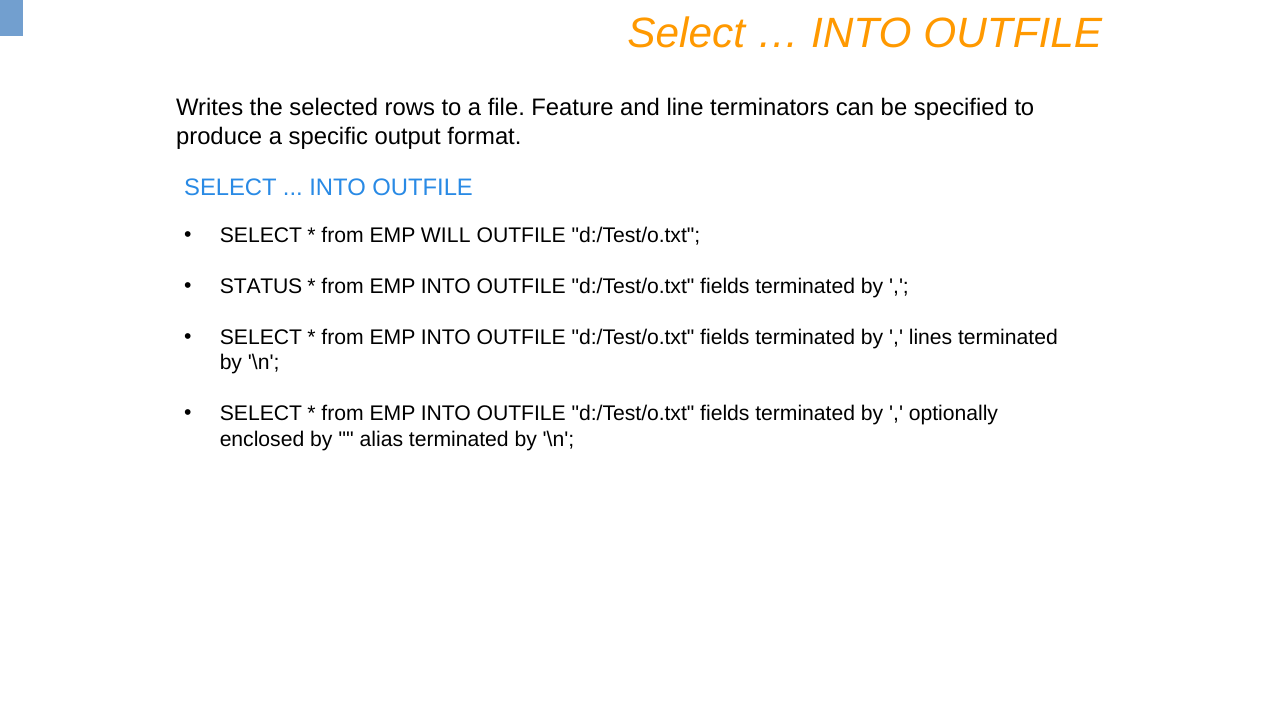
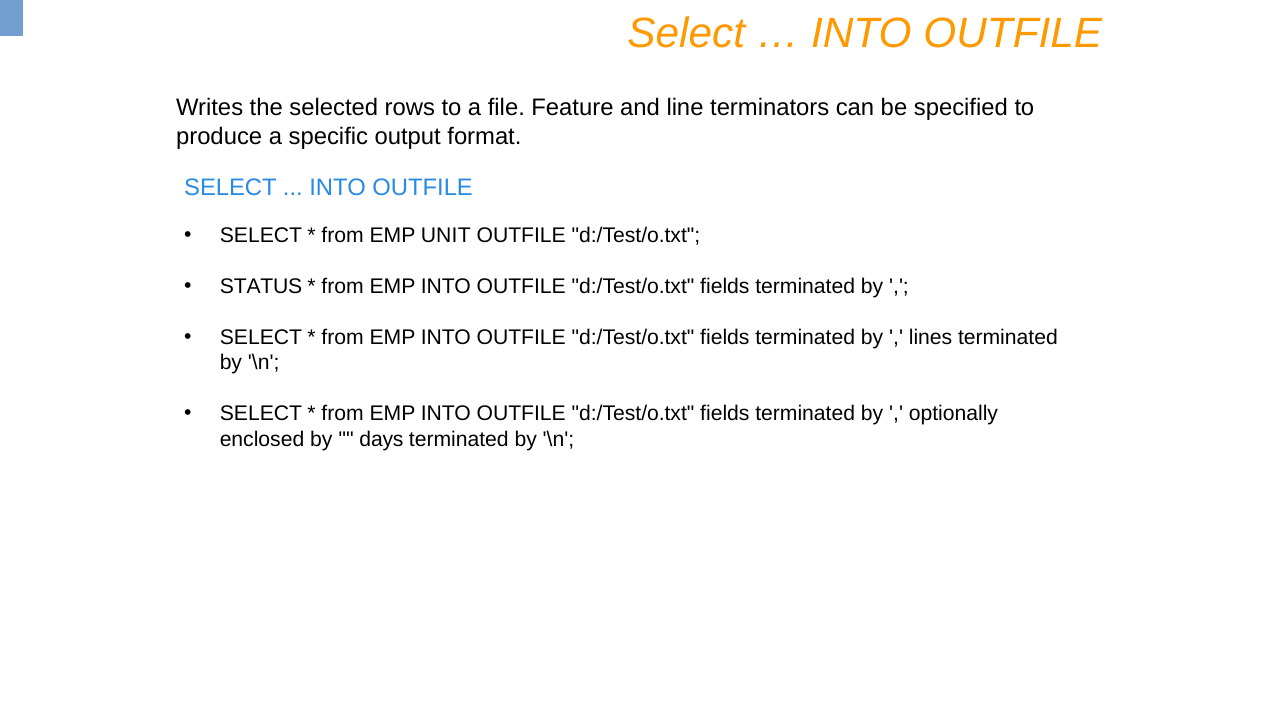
WILL: WILL -> UNIT
alias: alias -> days
